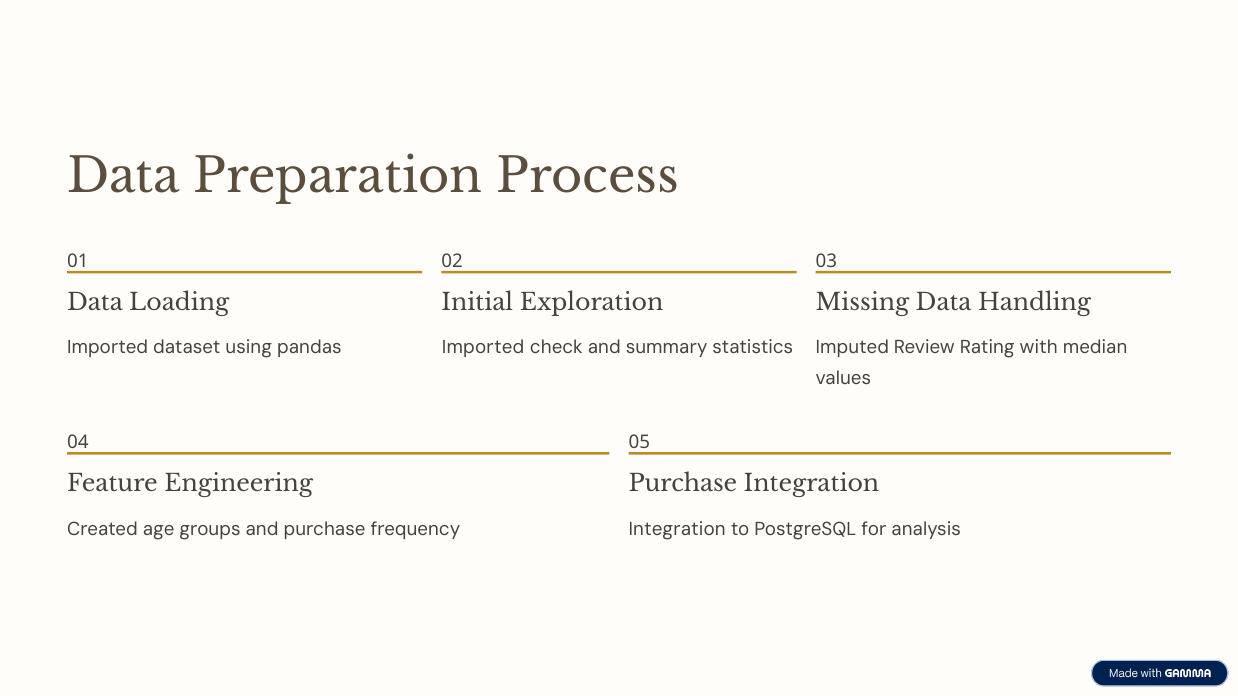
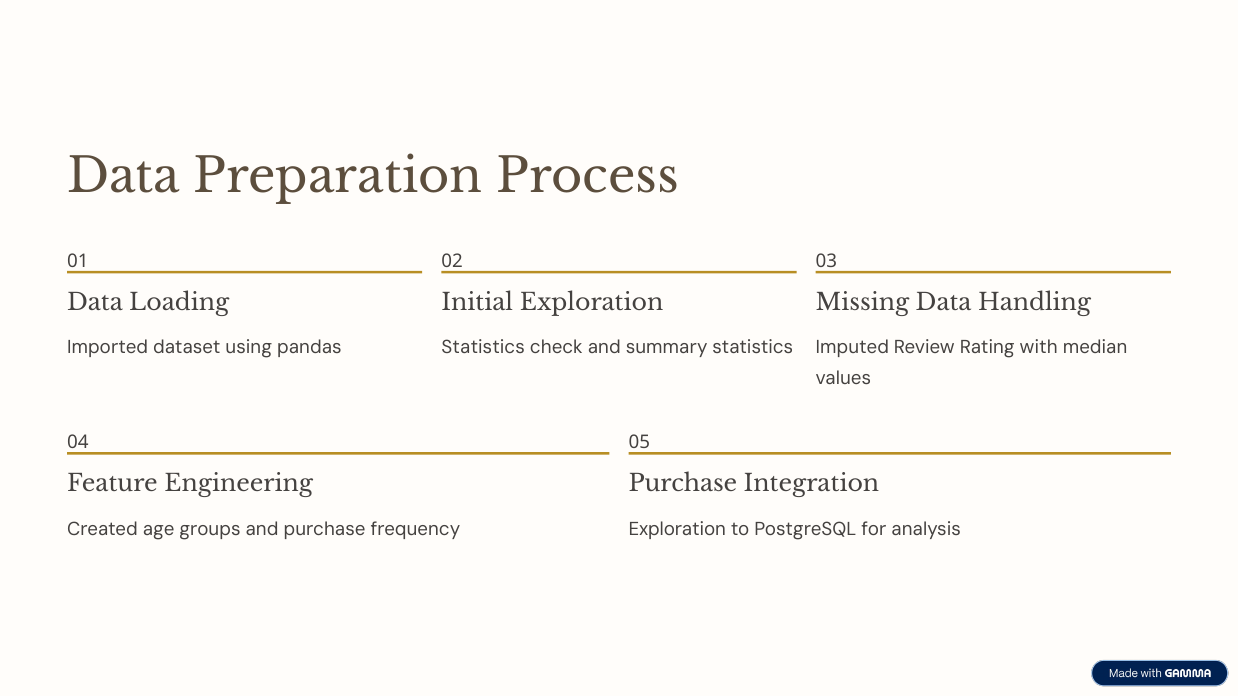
Imported at (483, 348): Imported -> Statistics
Integration at (677, 529): Integration -> Exploration
